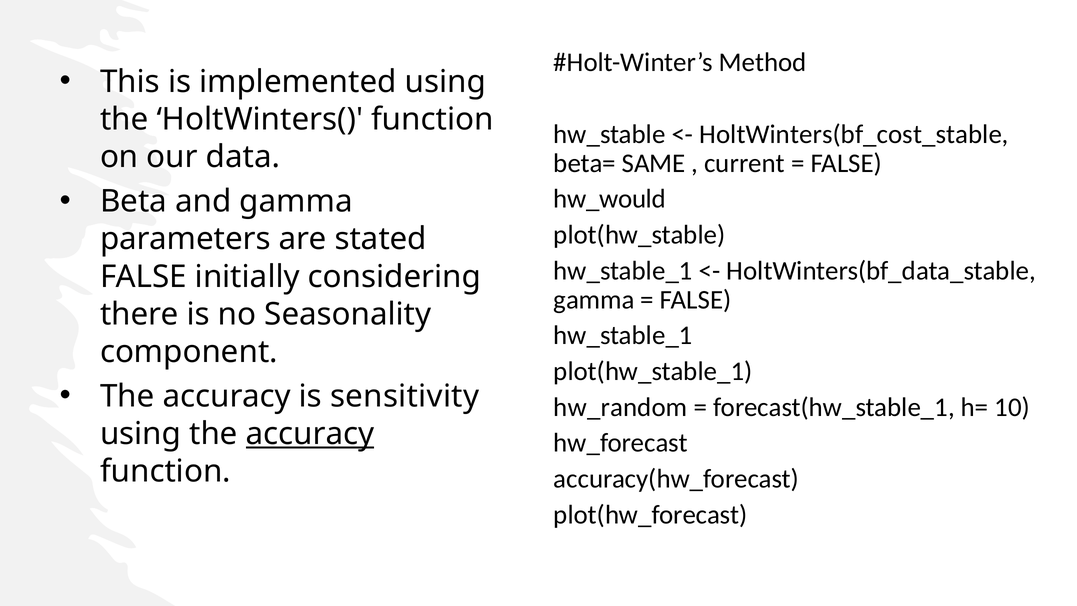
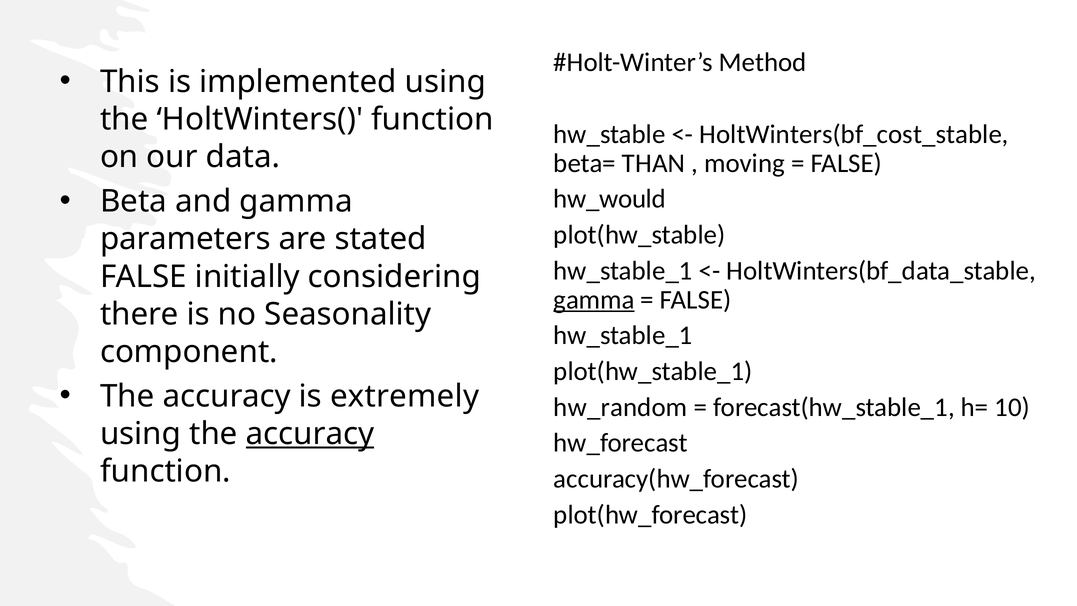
SAME: SAME -> THAN
current: current -> moving
gamma at (594, 300) underline: none -> present
sensitivity: sensitivity -> extremely
